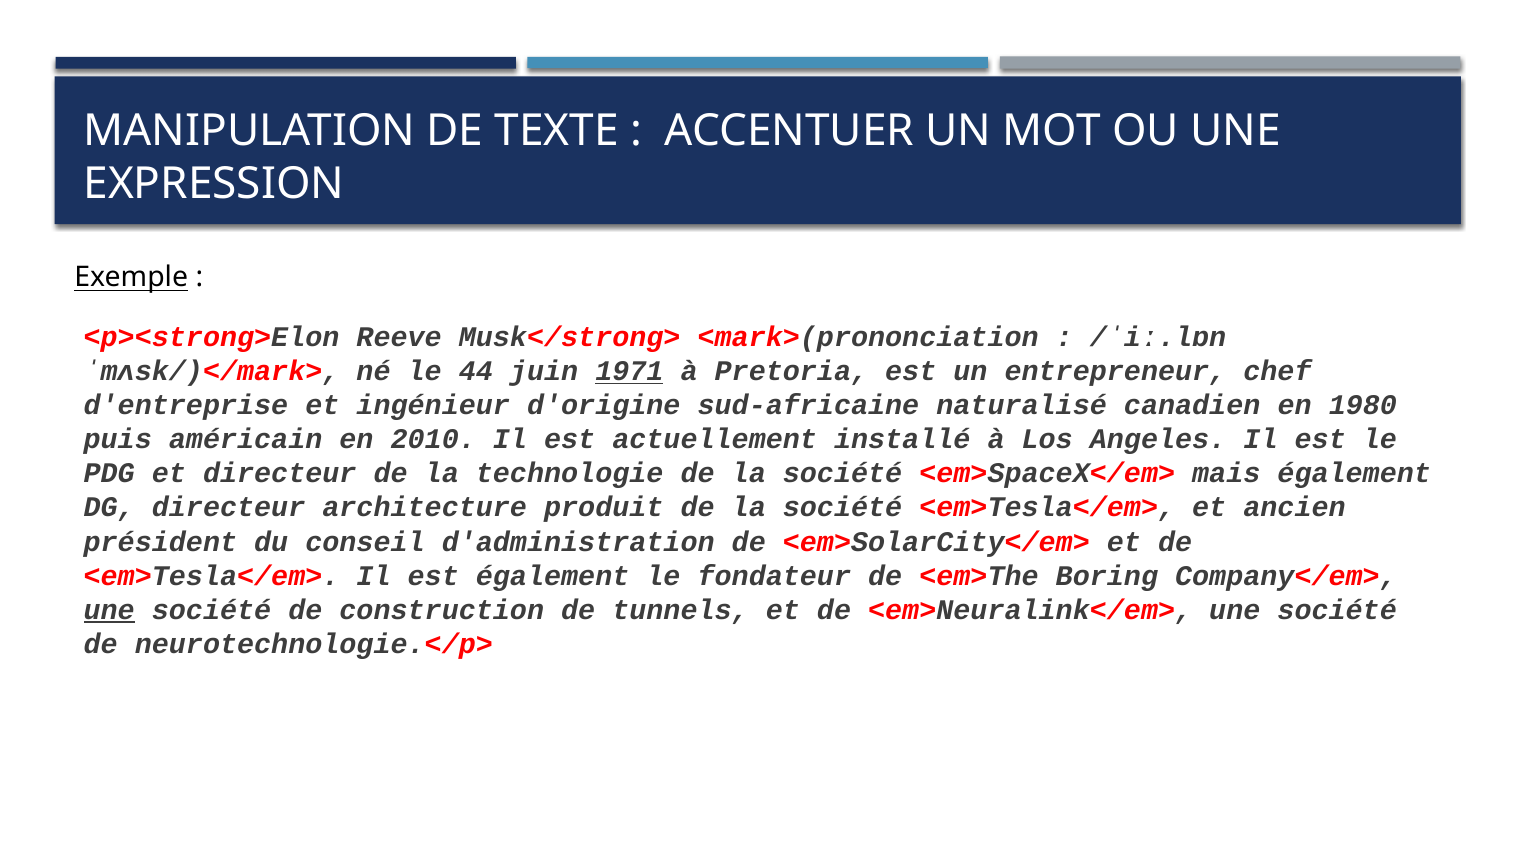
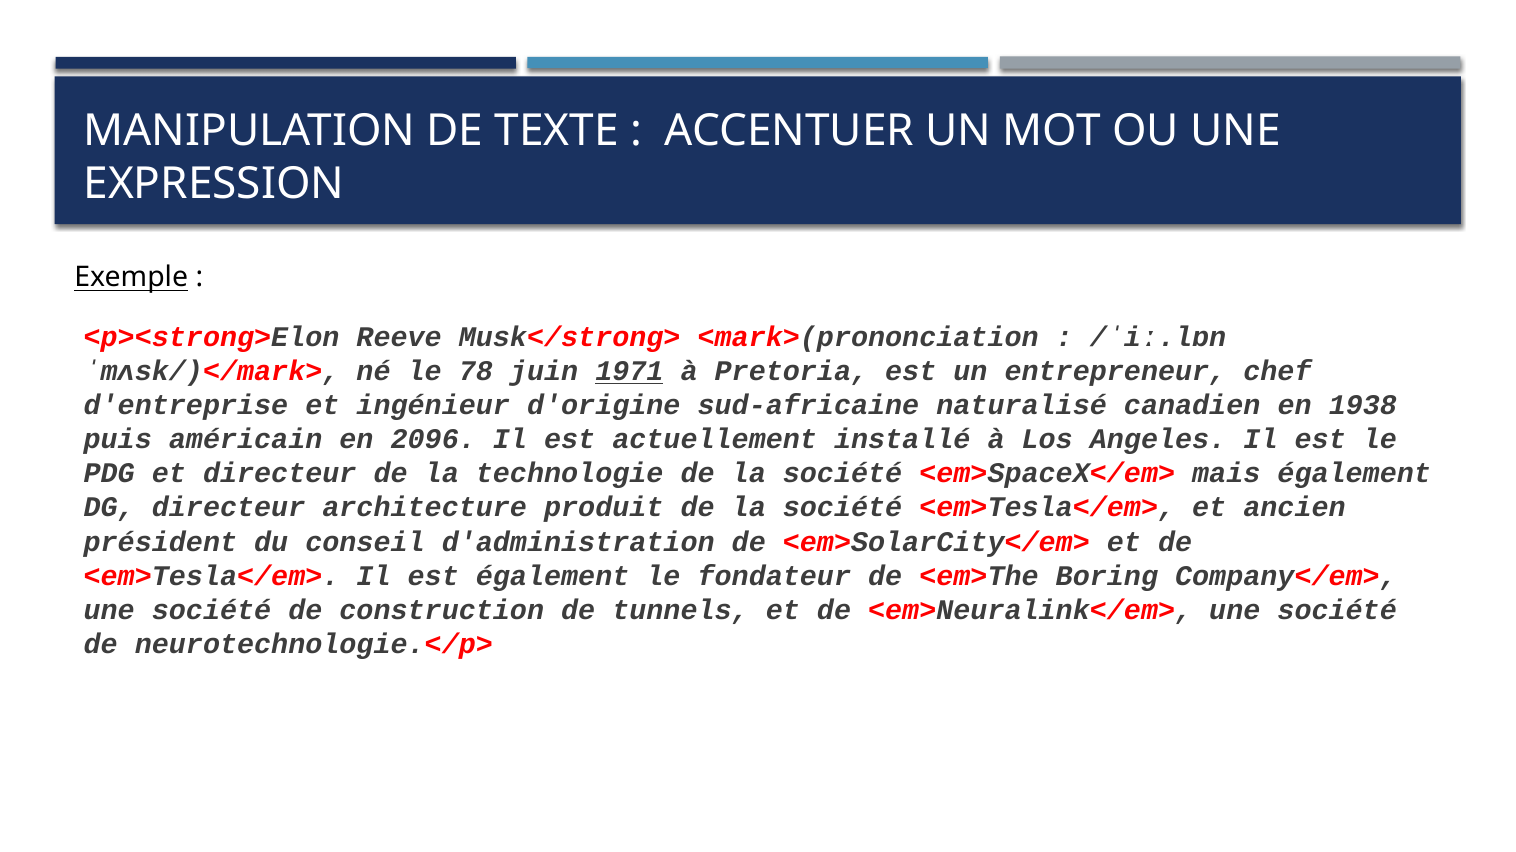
44: 44 -> 78
1980: 1980 -> 1938
2010: 2010 -> 2096
une at (109, 610) underline: present -> none
